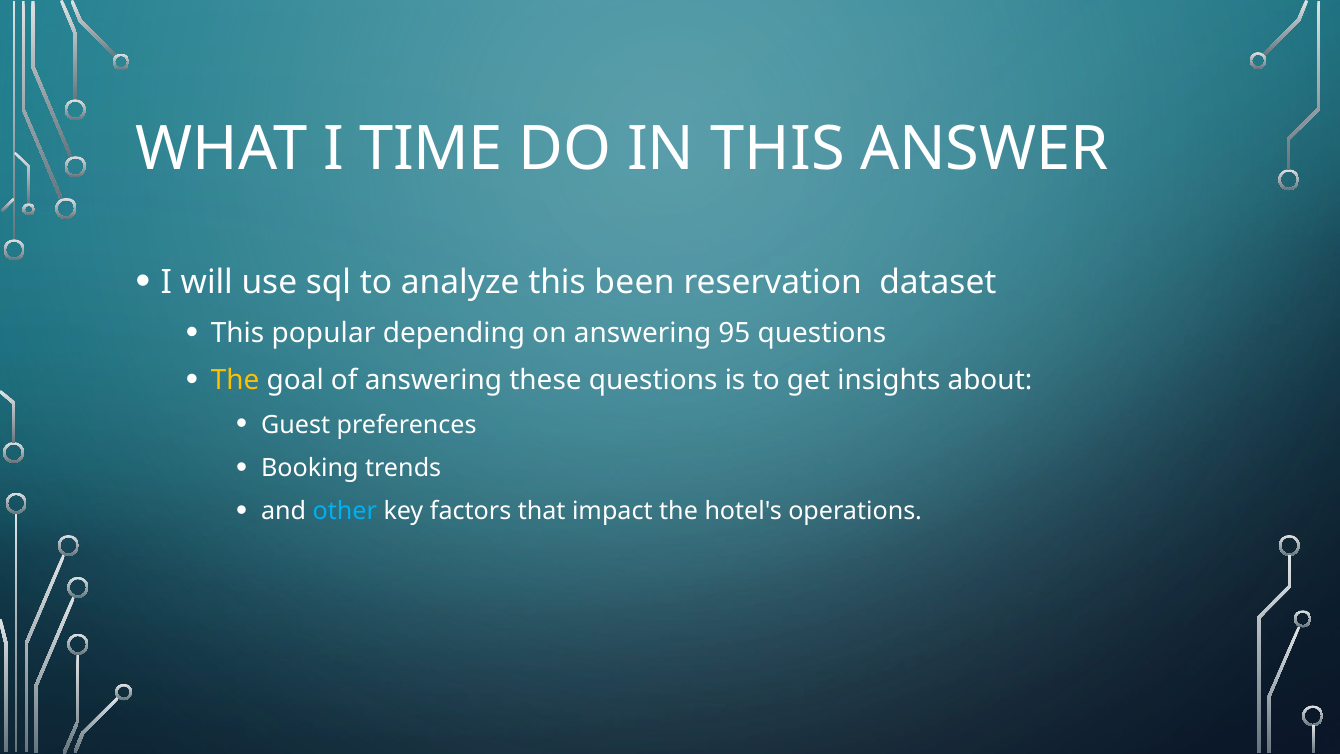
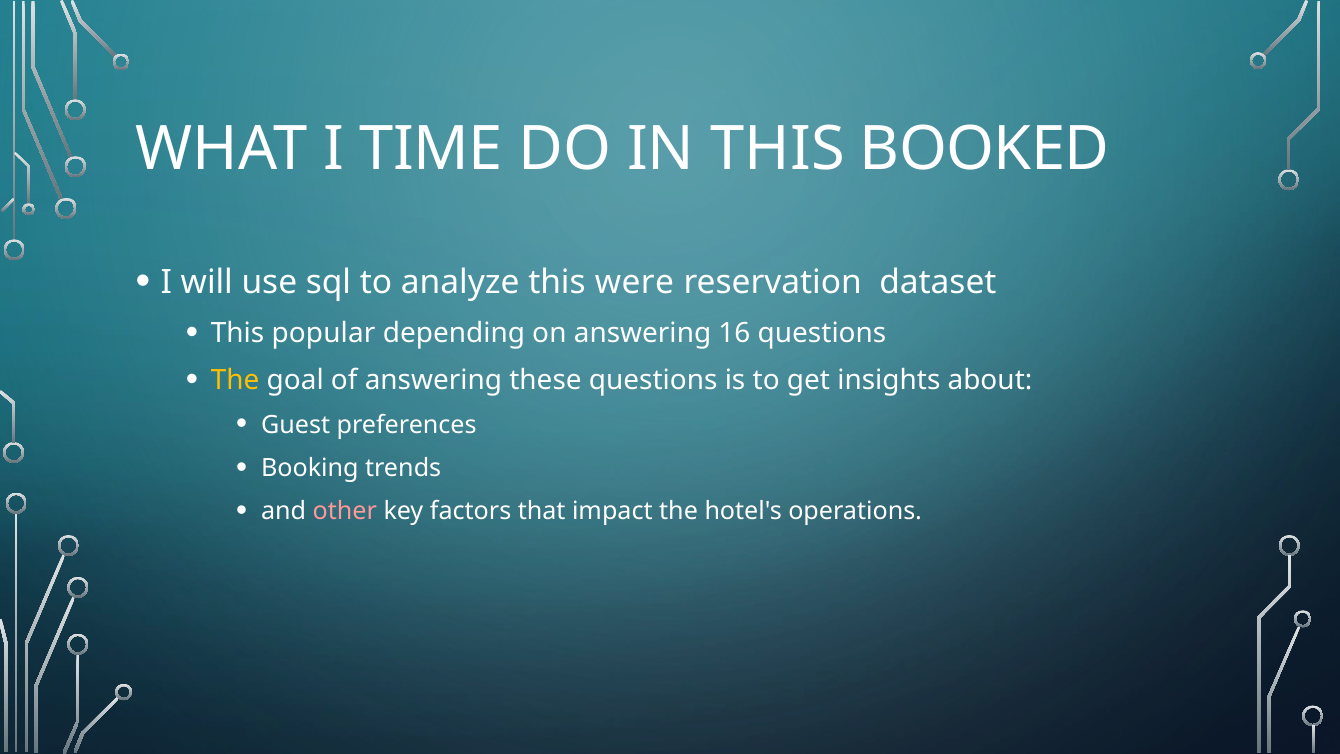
ANSWER: ANSWER -> BOOKED
been: been -> were
95: 95 -> 16
other colour: light blue -> pink
